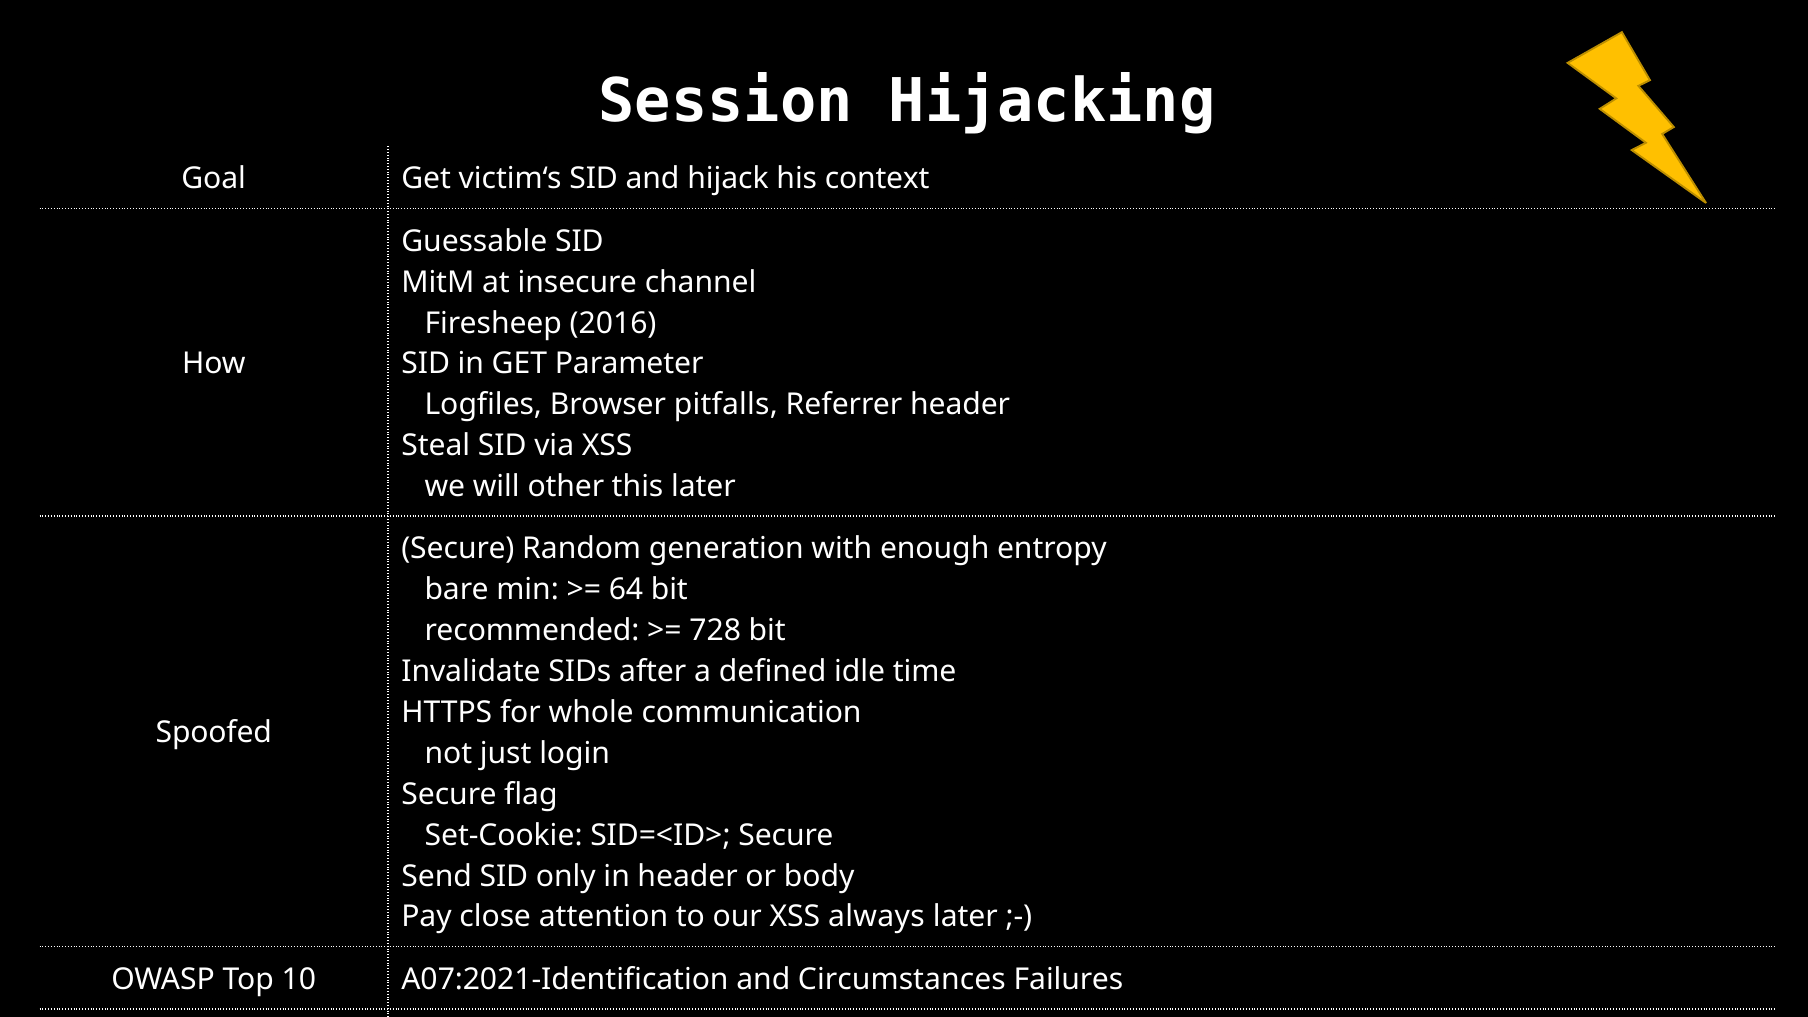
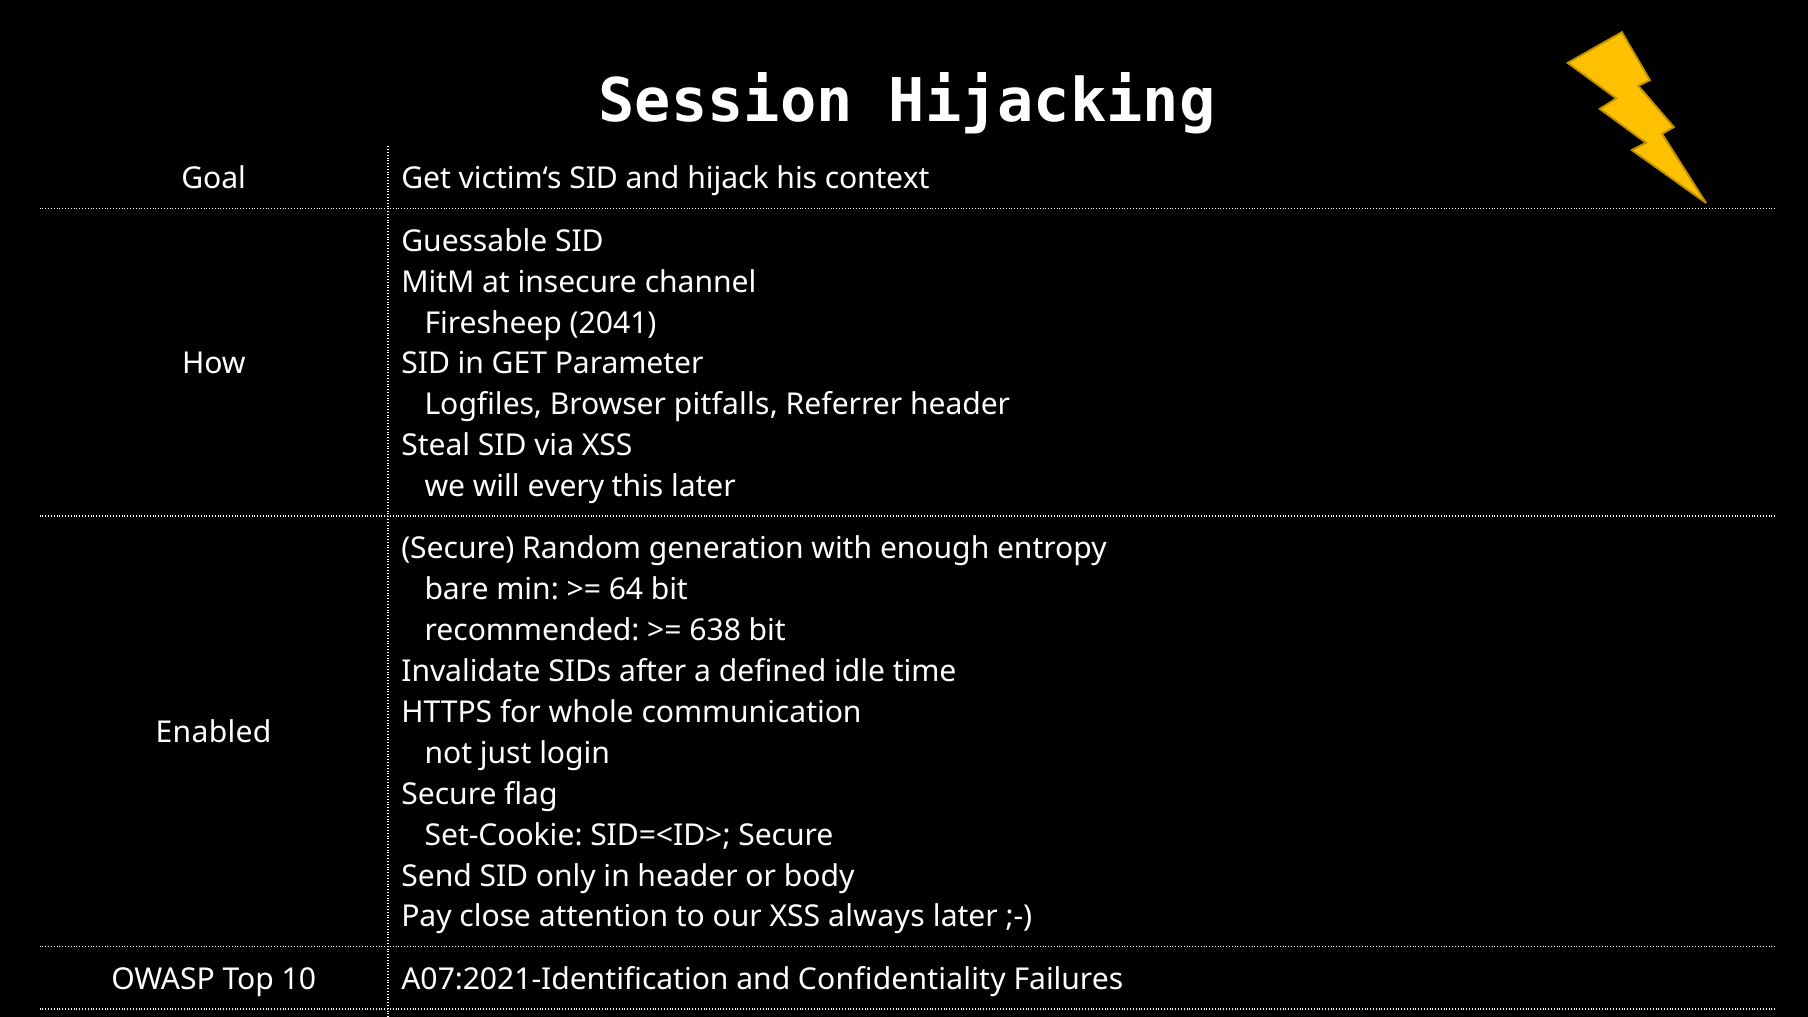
2016: 2016 -> 2041
other: other -> every
728: 728 -> 638
Spoofed: Spoofed -> Enabled
Circumstances: Circumstances -> Confidentiality
